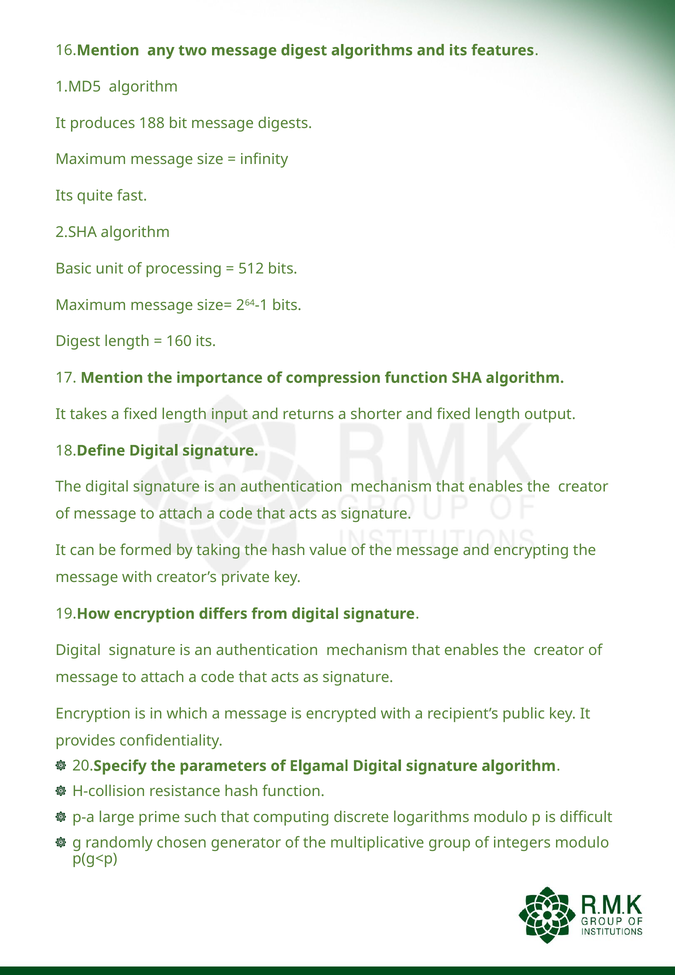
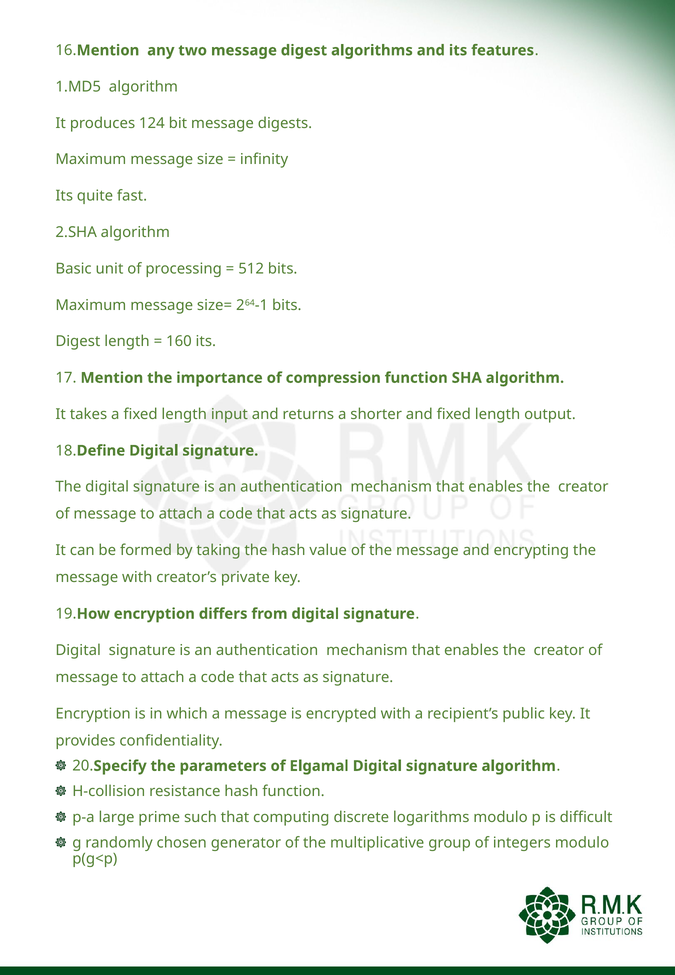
188: 188 -> 124
